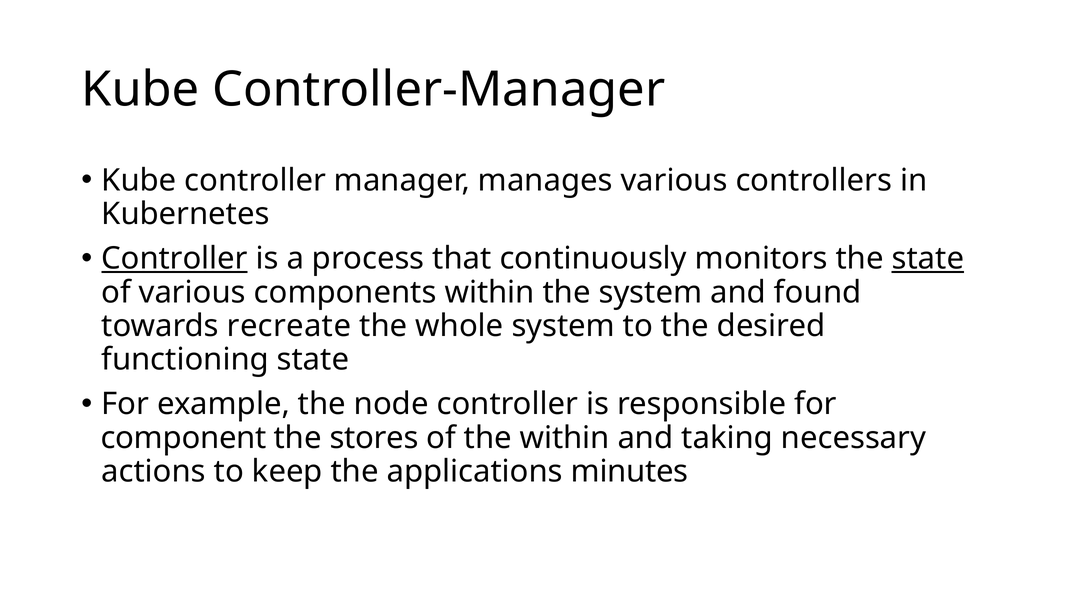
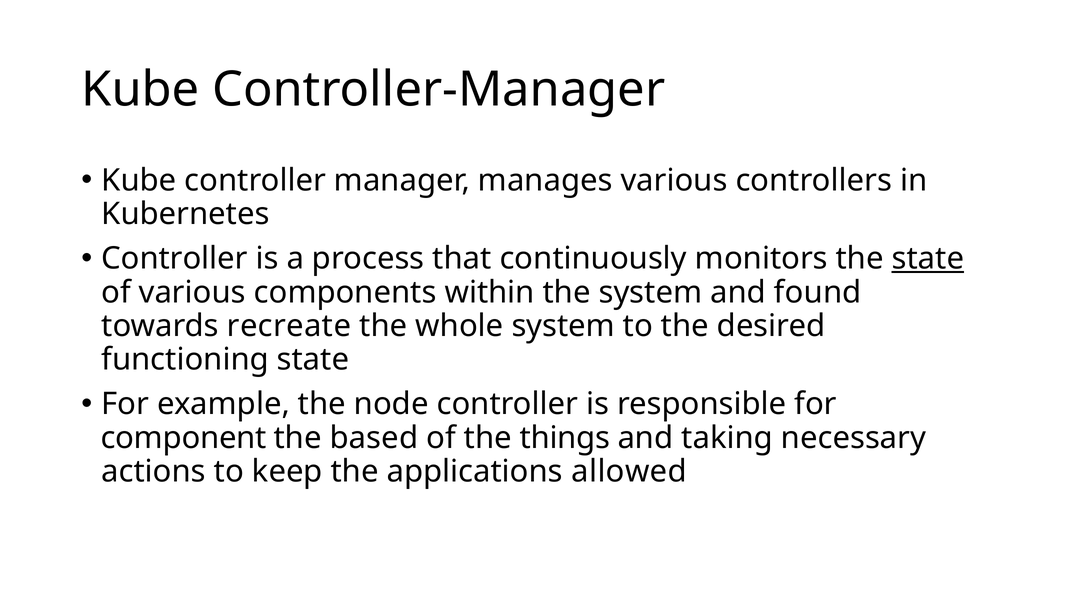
Controller at (175, 259) underline: present -> none
stores: stores -> based
the within: within -> things
minutes: minutes -> allowed
